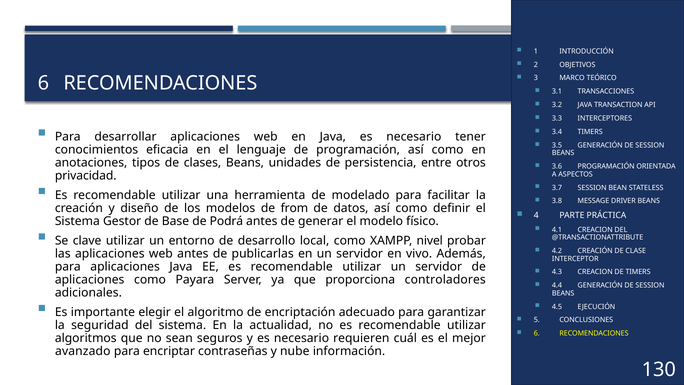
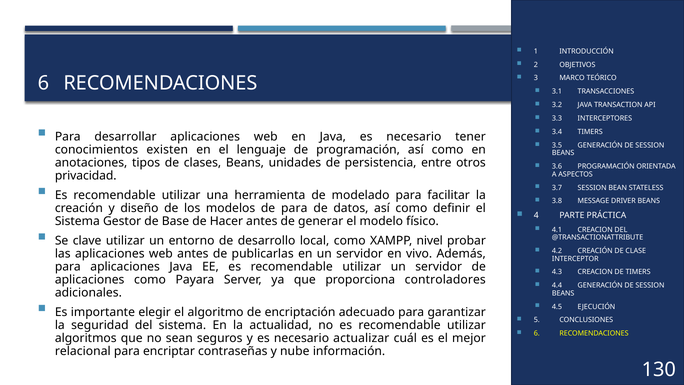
eficacia: eficacia -> existen
de from: from -> para
Podrá: Podrá -> Hacer
requieren: requieren -> actualizar
avanzado: avanzado -> relacional
